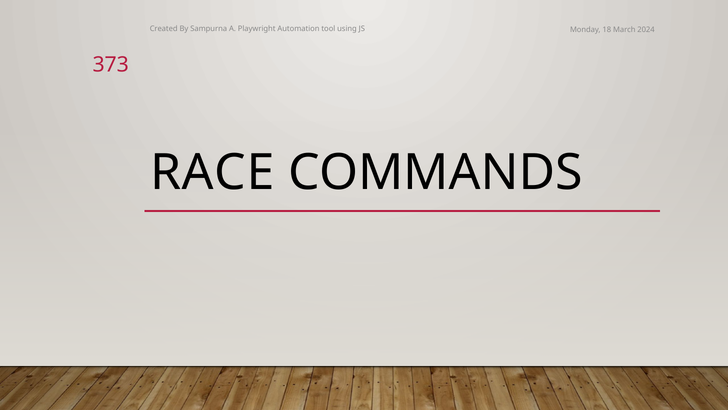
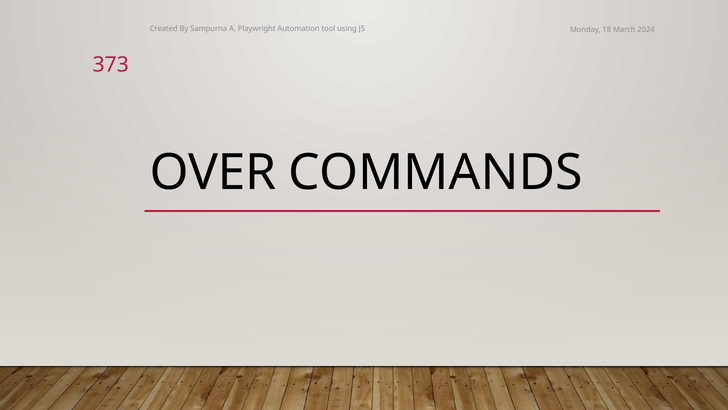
RACE: RACE -> OVER
